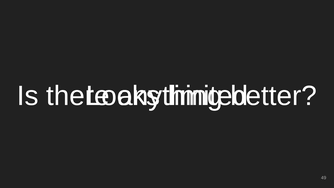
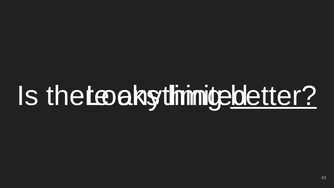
better underline: none -> present
